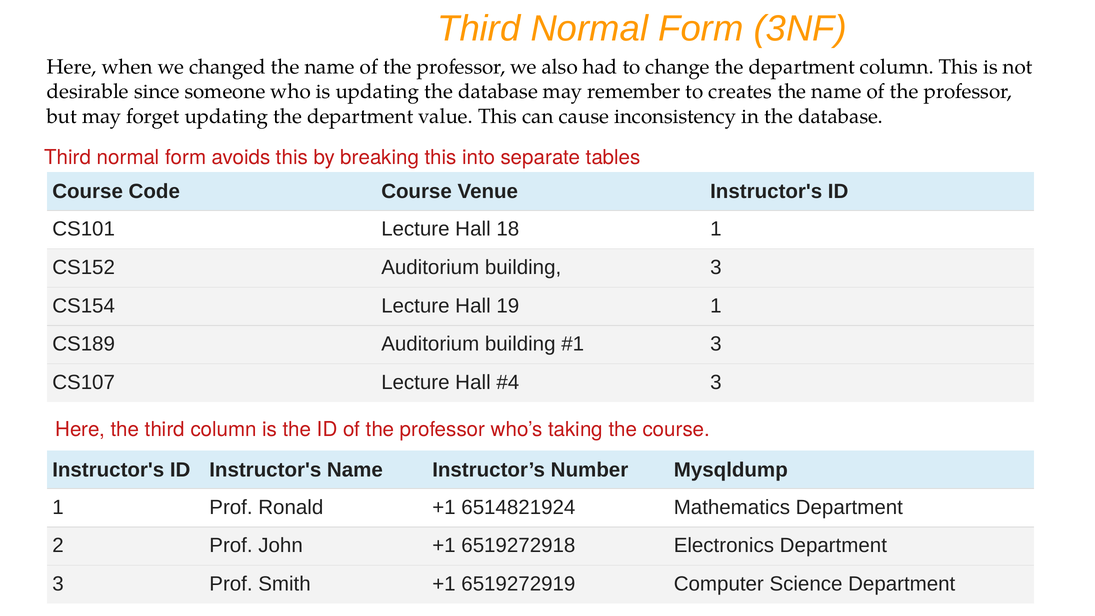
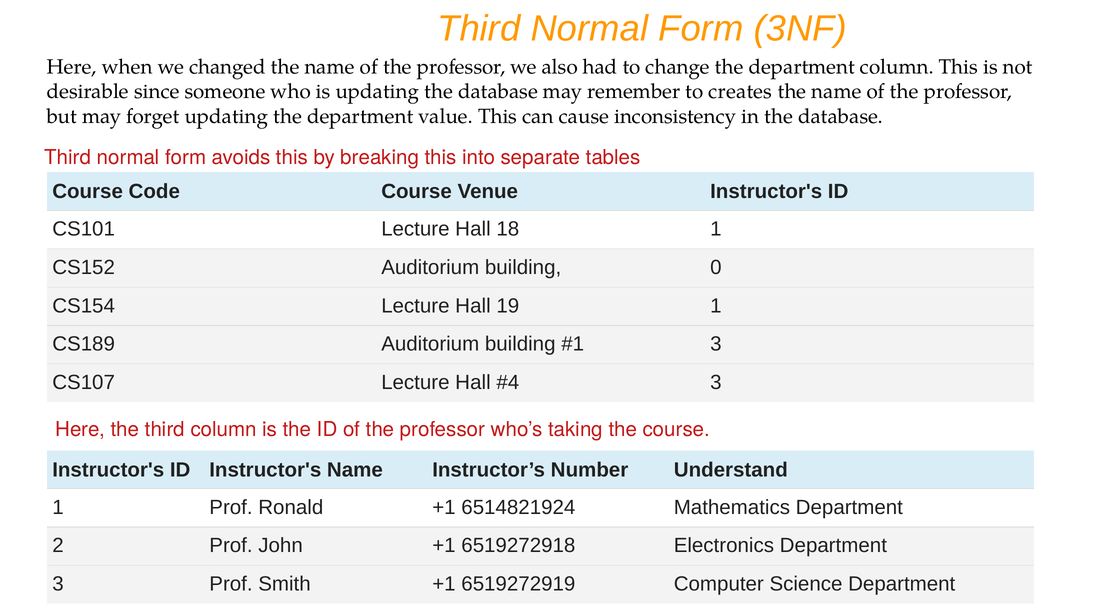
building 3: 3 -> 0
Mysqldump: Mysqldump -> Understand
